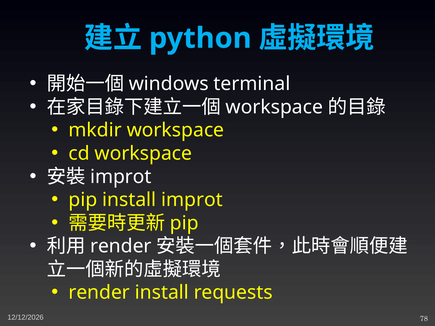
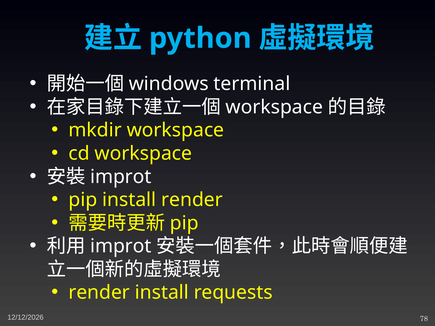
install improt: improt -> render
render at (121, 246): render -> improt
